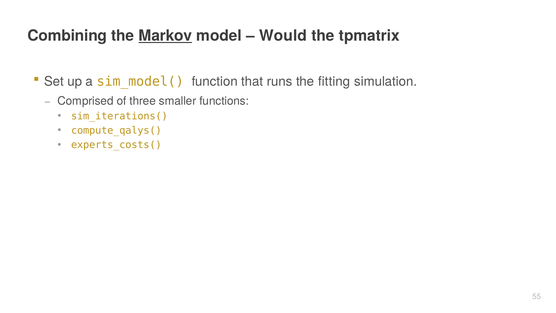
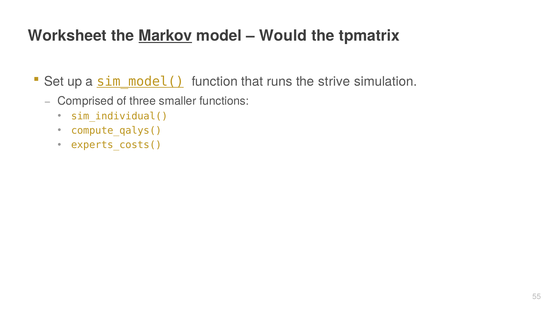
Combining: Combining -> Worksheet
sim_model( underline: none -> present
fitting: fitting -> strive
sim_iterations(: sim_iterations( -> sim_individual(
